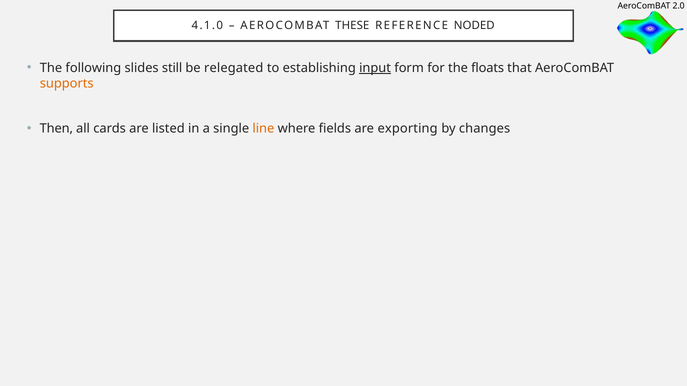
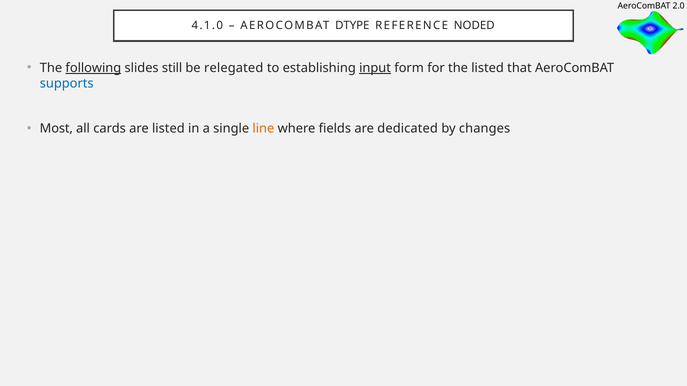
THESE: THESE -> DTYPE
following underline: none -> present
the floats: floats -> listed
supports colour: orange -> blue
Then: Then -> Most
exporting: exporting -> dedicated
